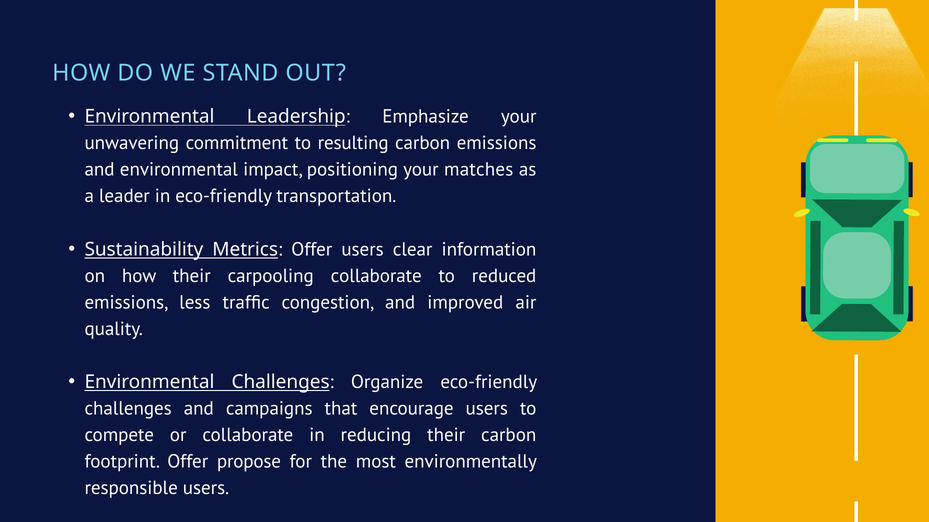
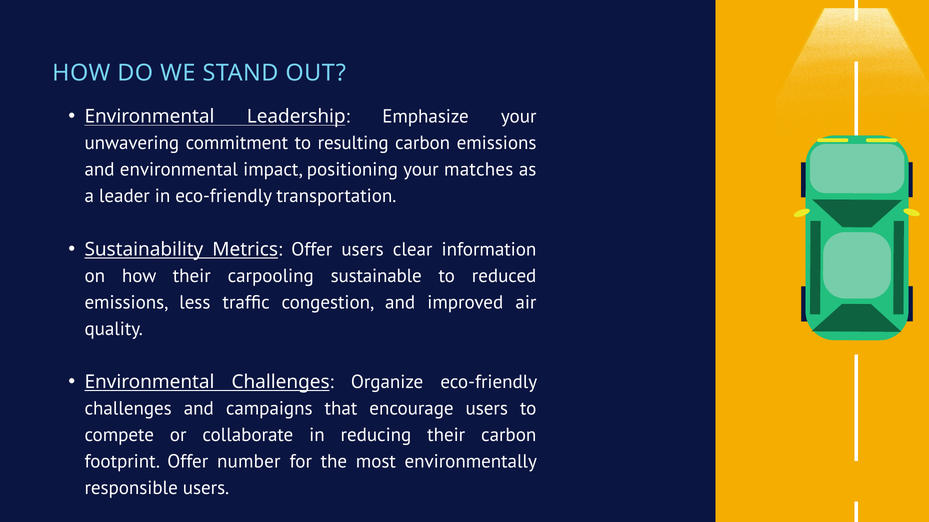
carpooling collaborate: collaborate -> sustainable
propose: propose -> number
